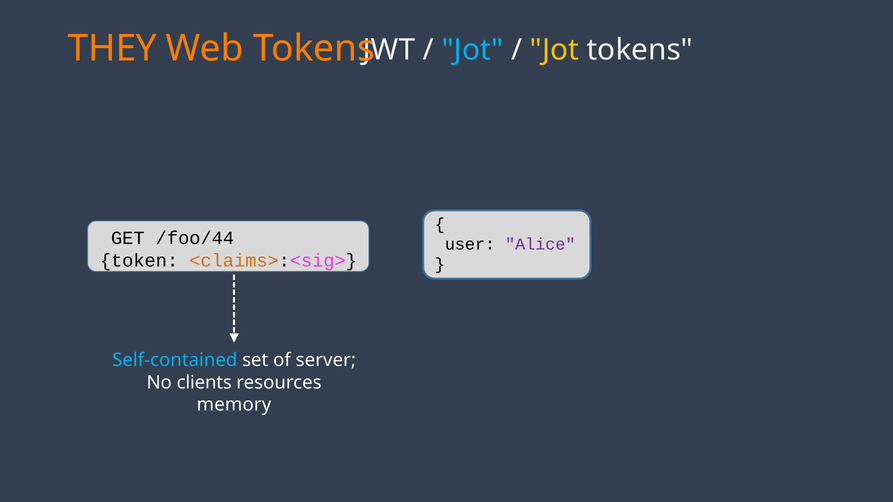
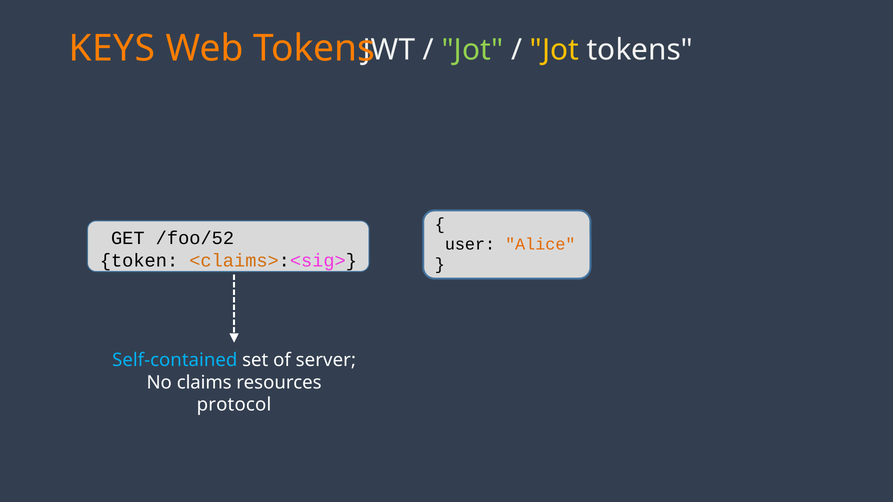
THEY: THEY -> KEYS
Jot at (472, 50) colour: light blue -> light green
/foo/44: /foo/44 -> /foo/52
Alice colour: purple -> orange
clients: clients -> claims
memory: memory -> protocol
